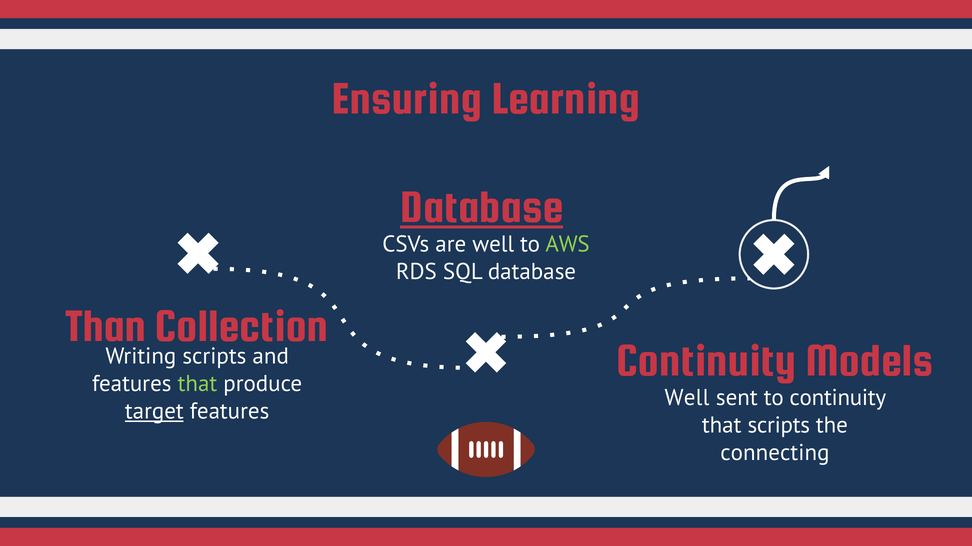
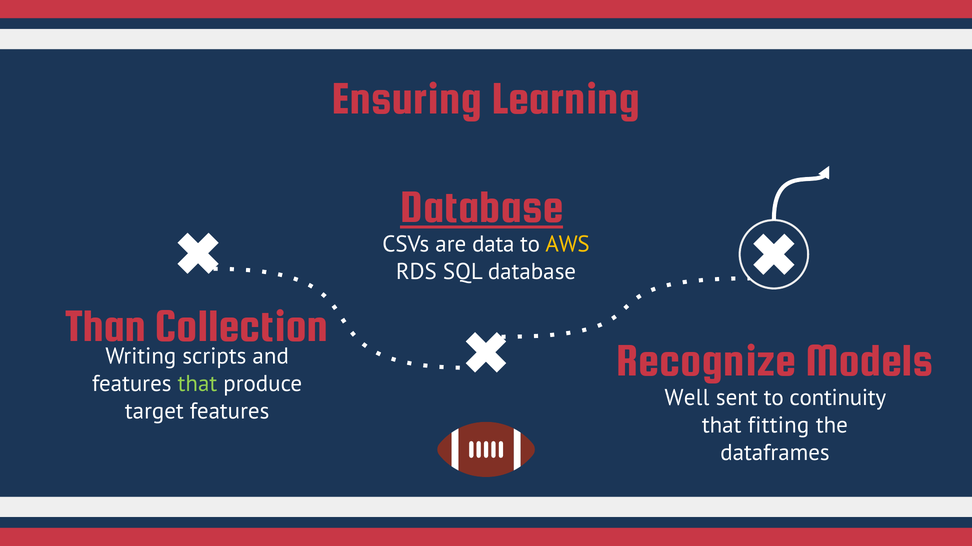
are well: well -> data
AWS colour: light green -> yellow
Continuity at (706, 360): Continuity -> Recognize
target underline: present -> none
that scripts: scripts -> fitting
connecting: connecting -> dataframes
